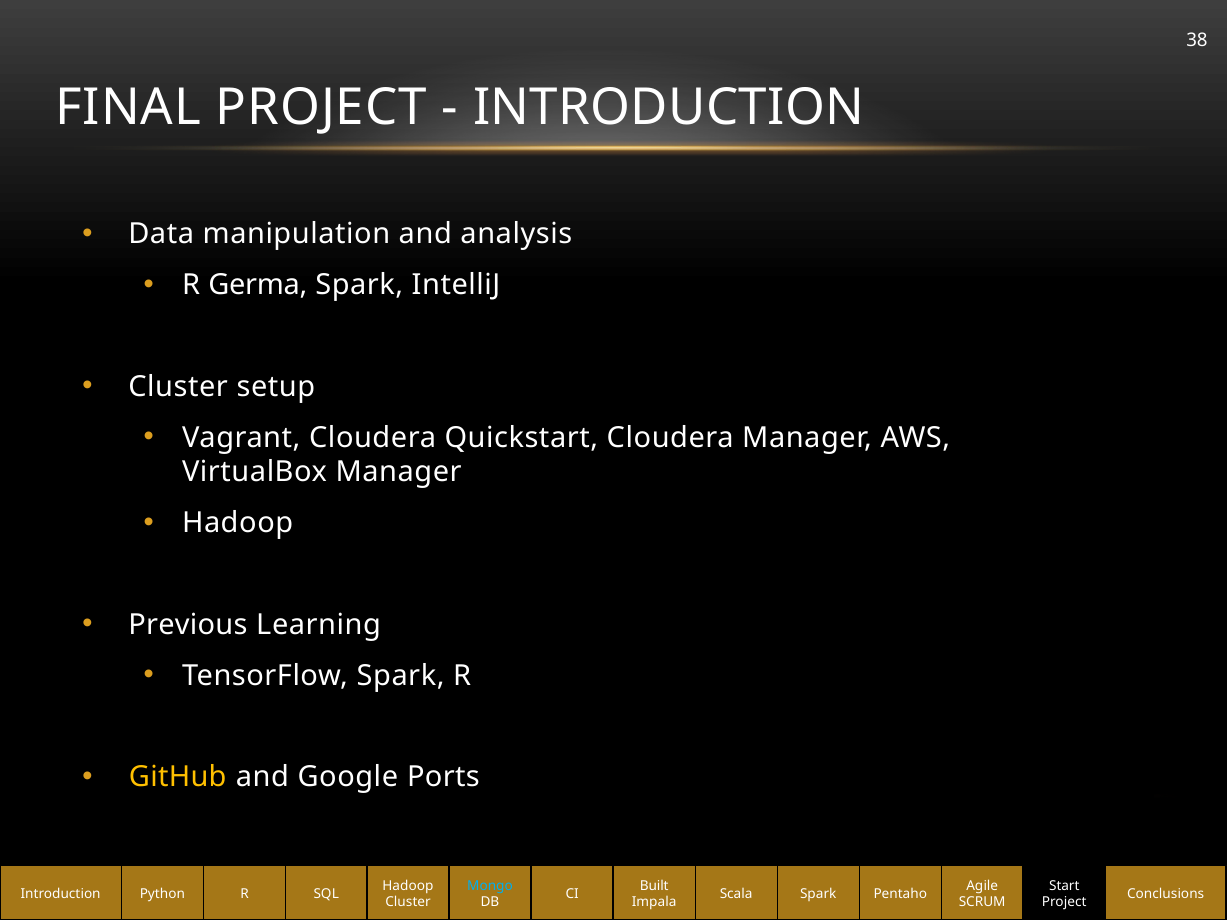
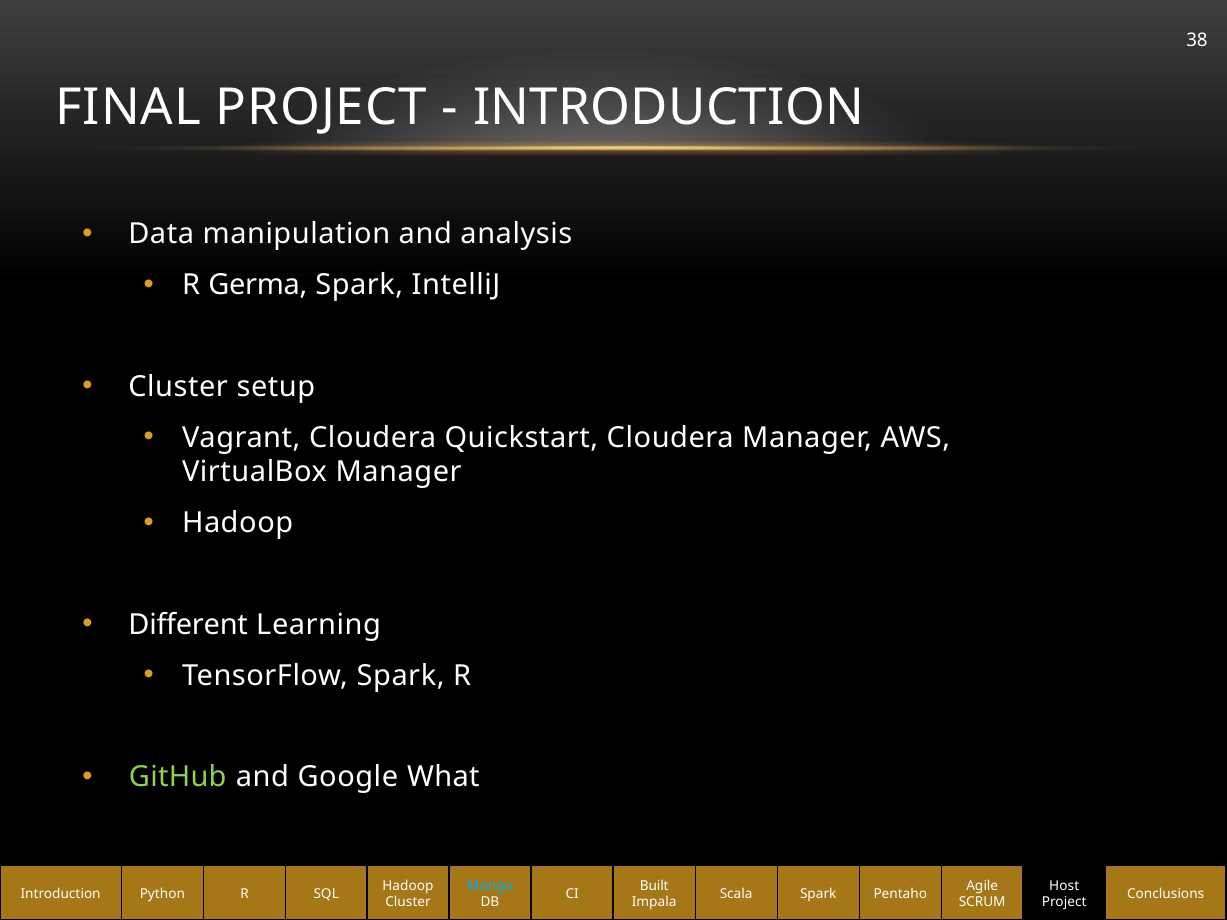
Previous: Previous -> Different
GitHub colour: yellow -> light green
Ports: Ports -> What
Start: Start -> Host
